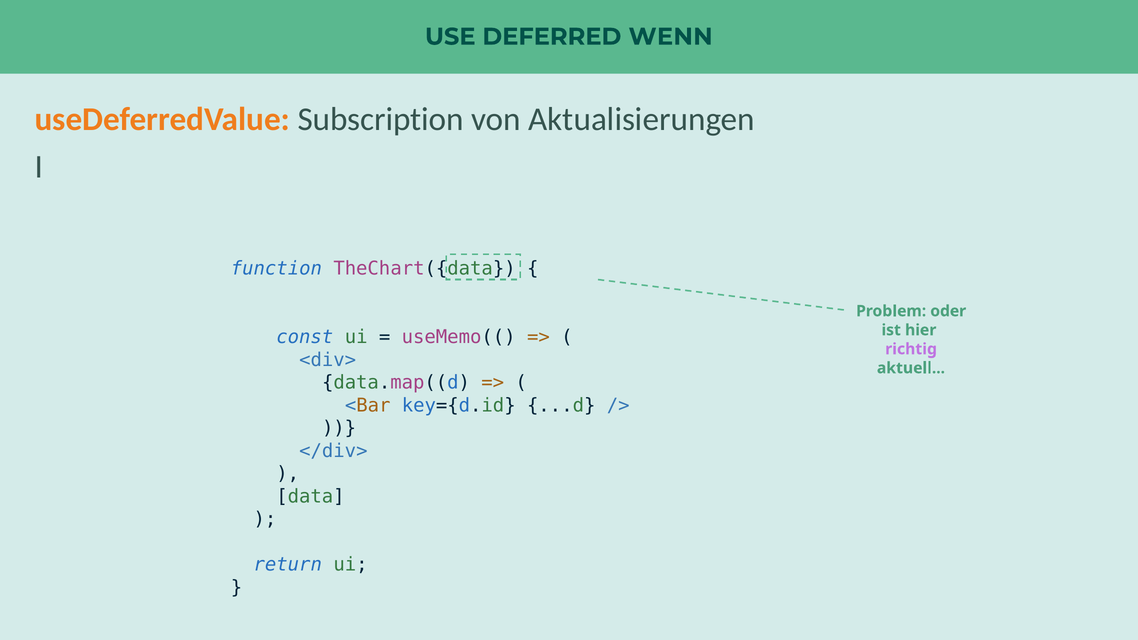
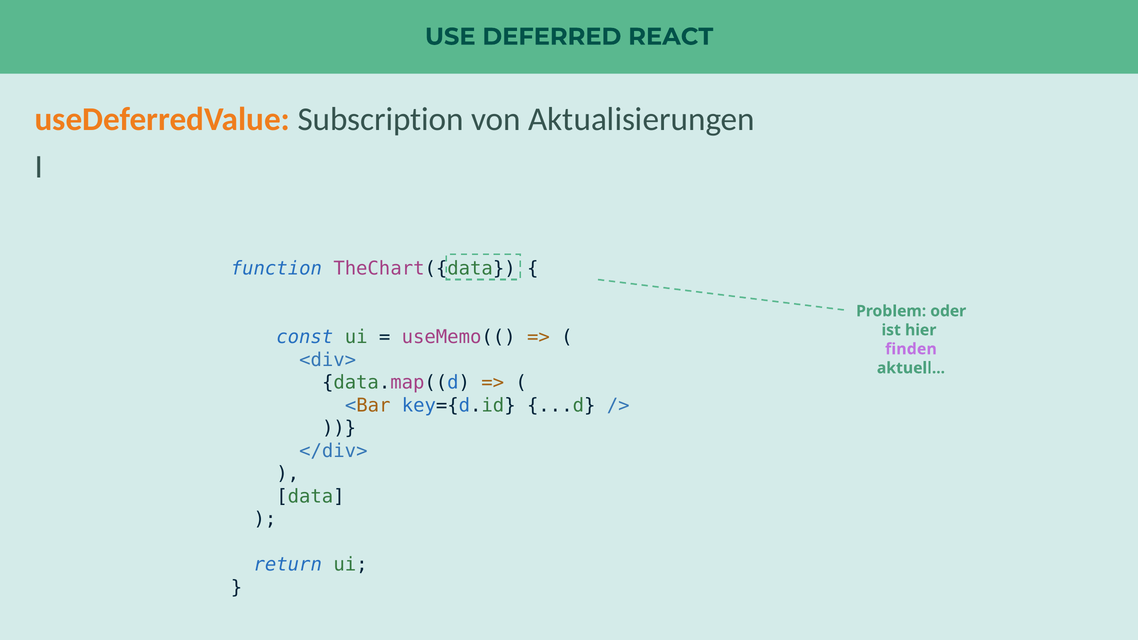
WENN: WENN -> REACT
richtig: richtig -> finden
